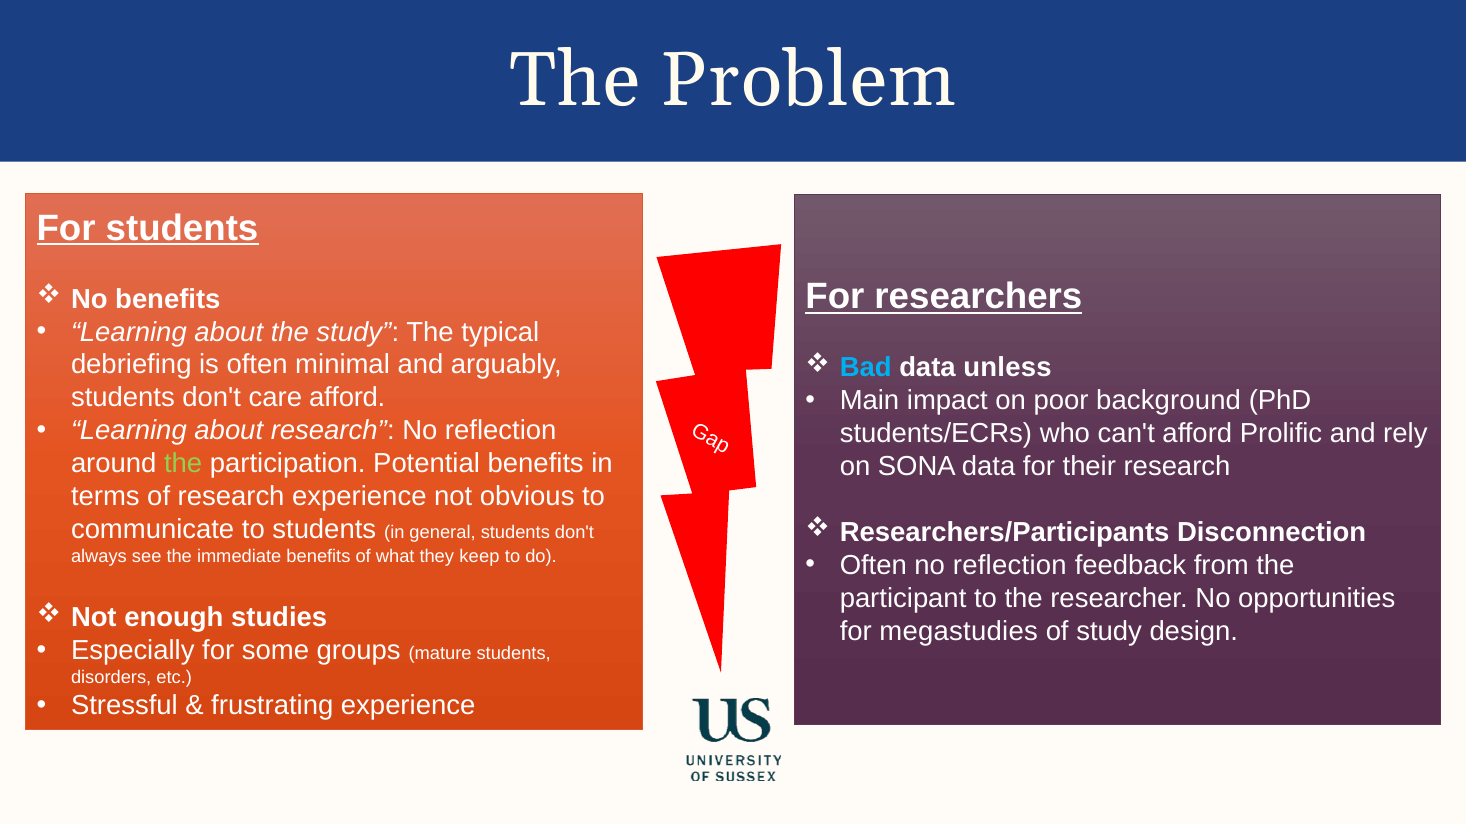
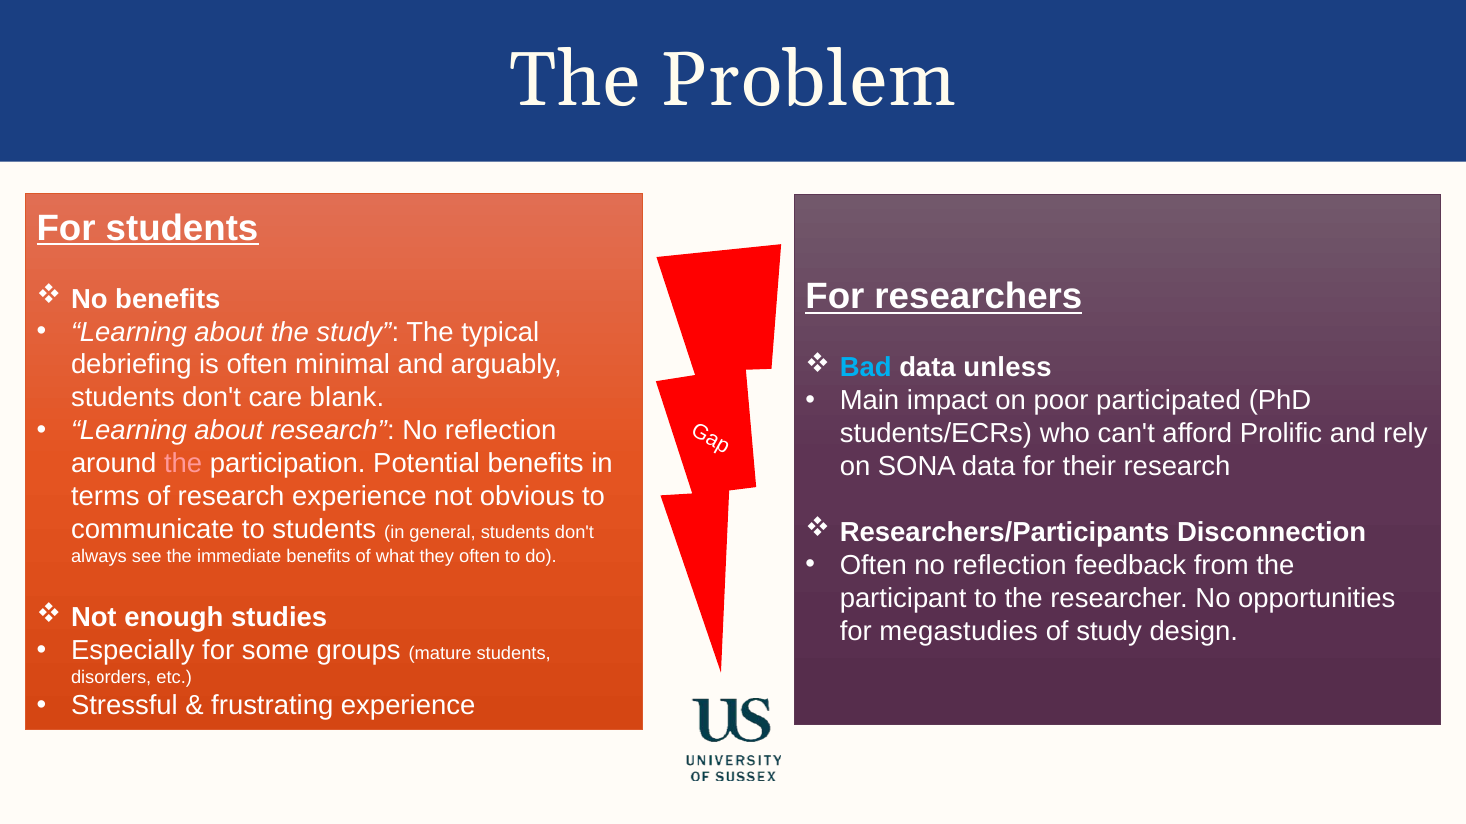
care afford: afford -> blank
background: background -> participated
the at (183, 464) colour: light green -> pink
they keep: keep -> often
